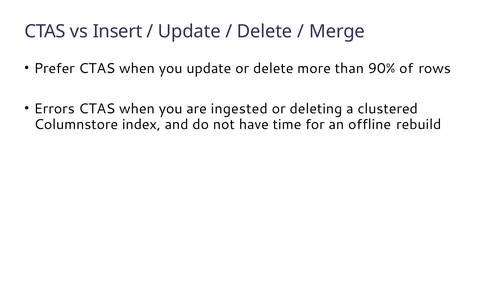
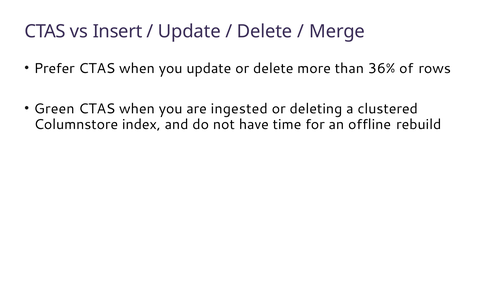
90%: 90% -> 36%
Errors: Errors -> Green
